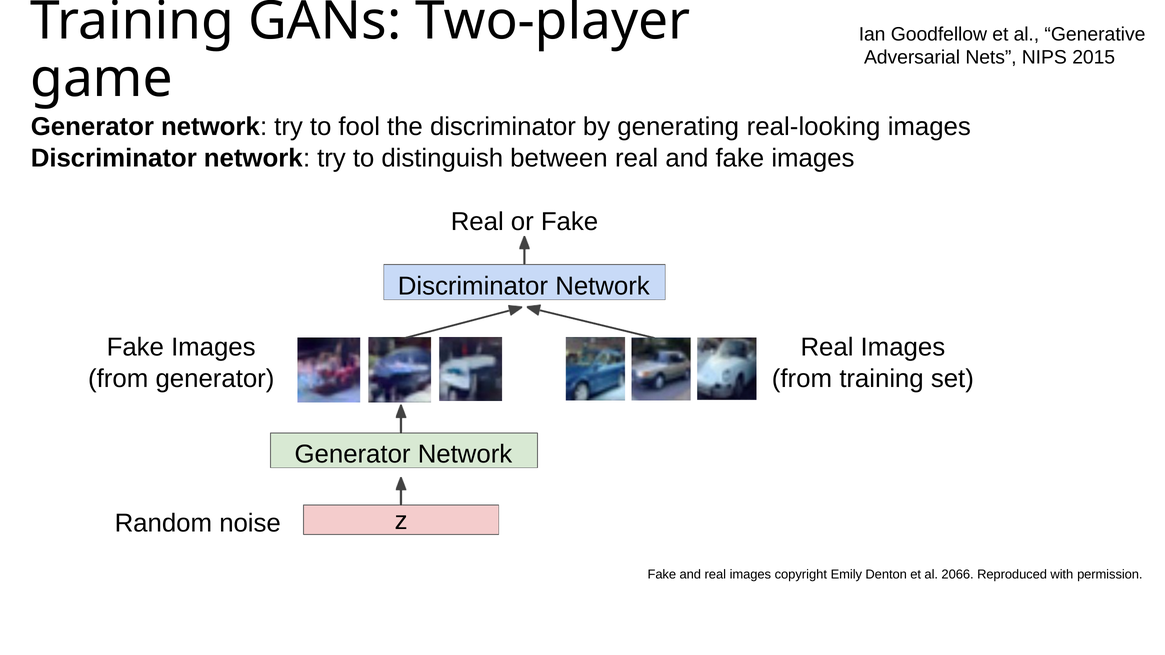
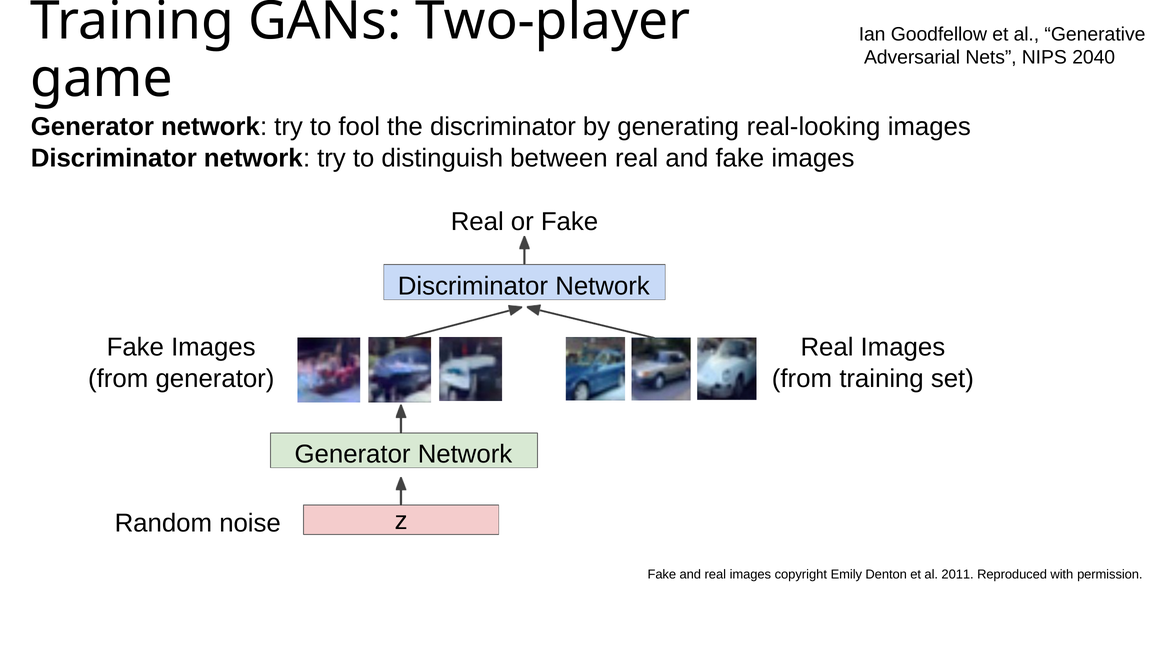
2015: 2015 -> 2040
2066: 2066 -> 2011
